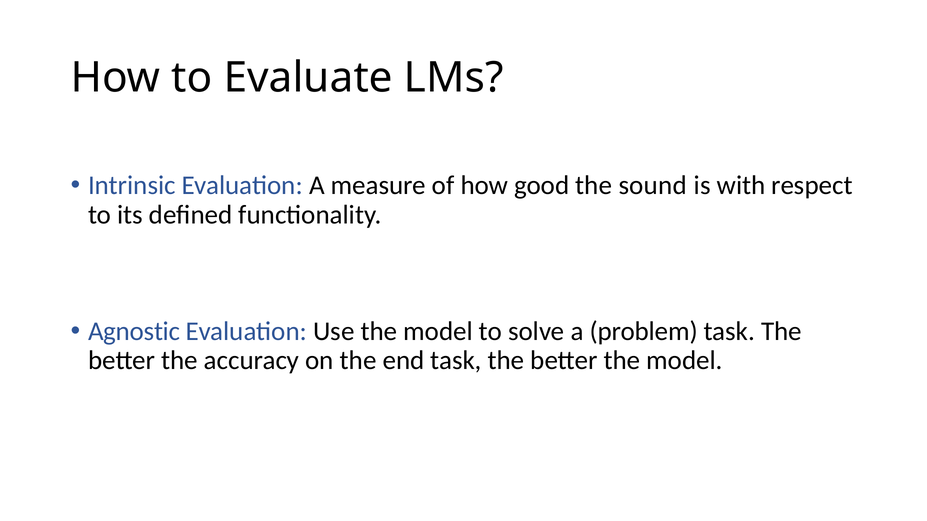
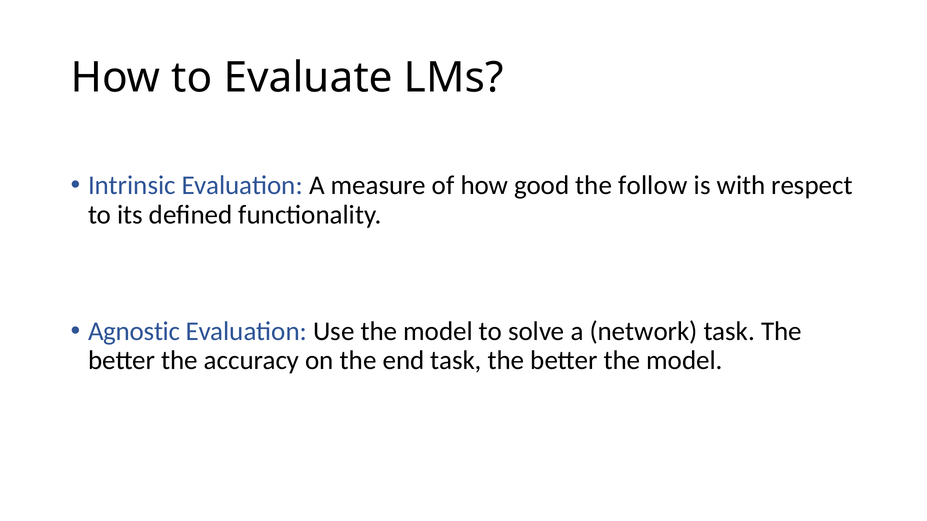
sound: sound -> follow
problem: problem -> network
